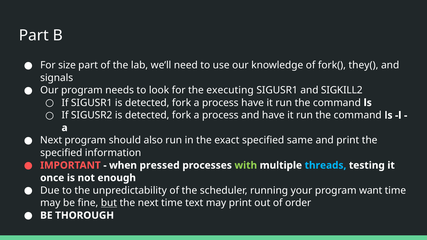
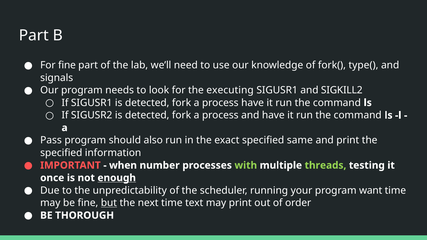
For size: size -> fine
they(: they( -> type(
Next at (51, 140): Next -> Pass
pressed: pressed -> number
threads colour: light blue -> light green
enough underline: none -> present
